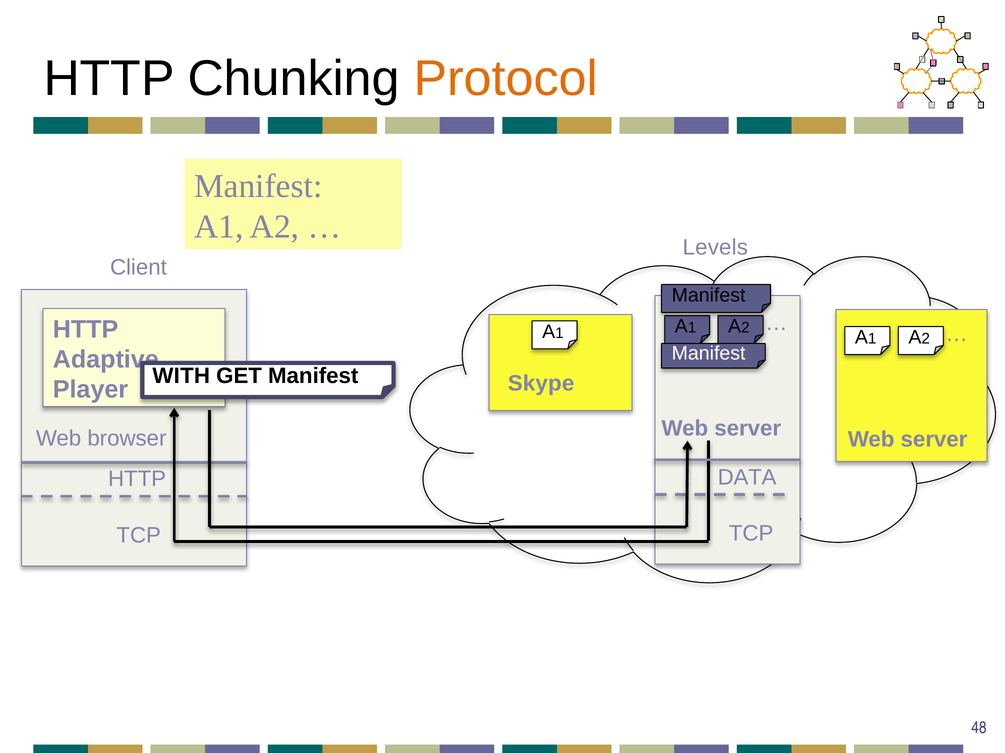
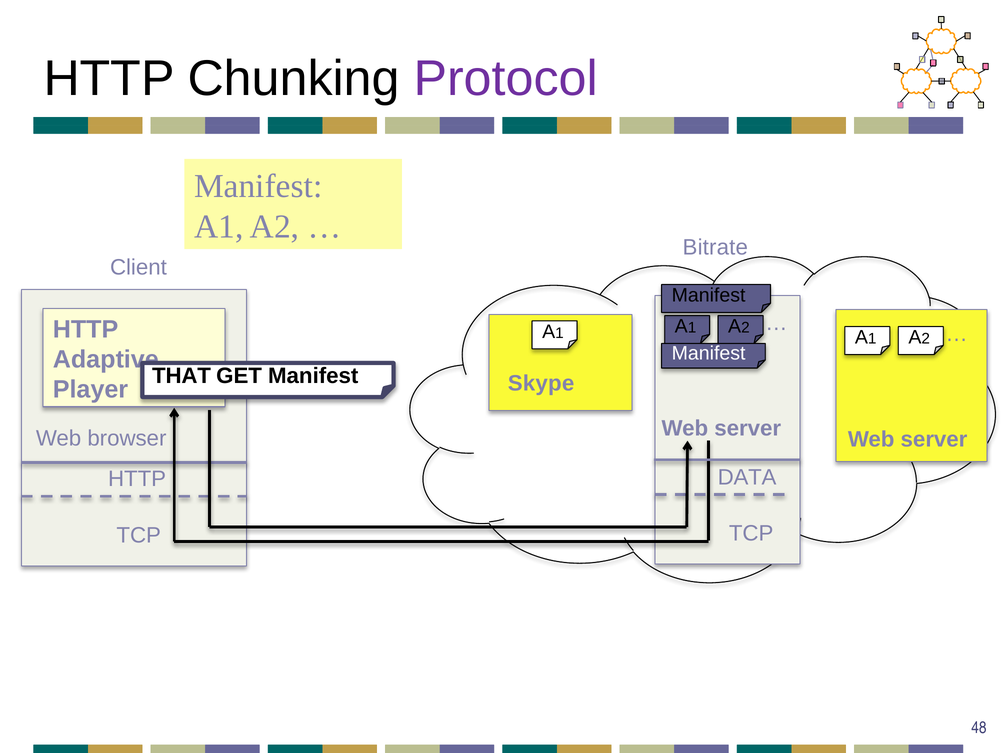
Protocol colour: orange -> purple
Levels: Levels -> Bitrate
WITH: WITH -> THAT
